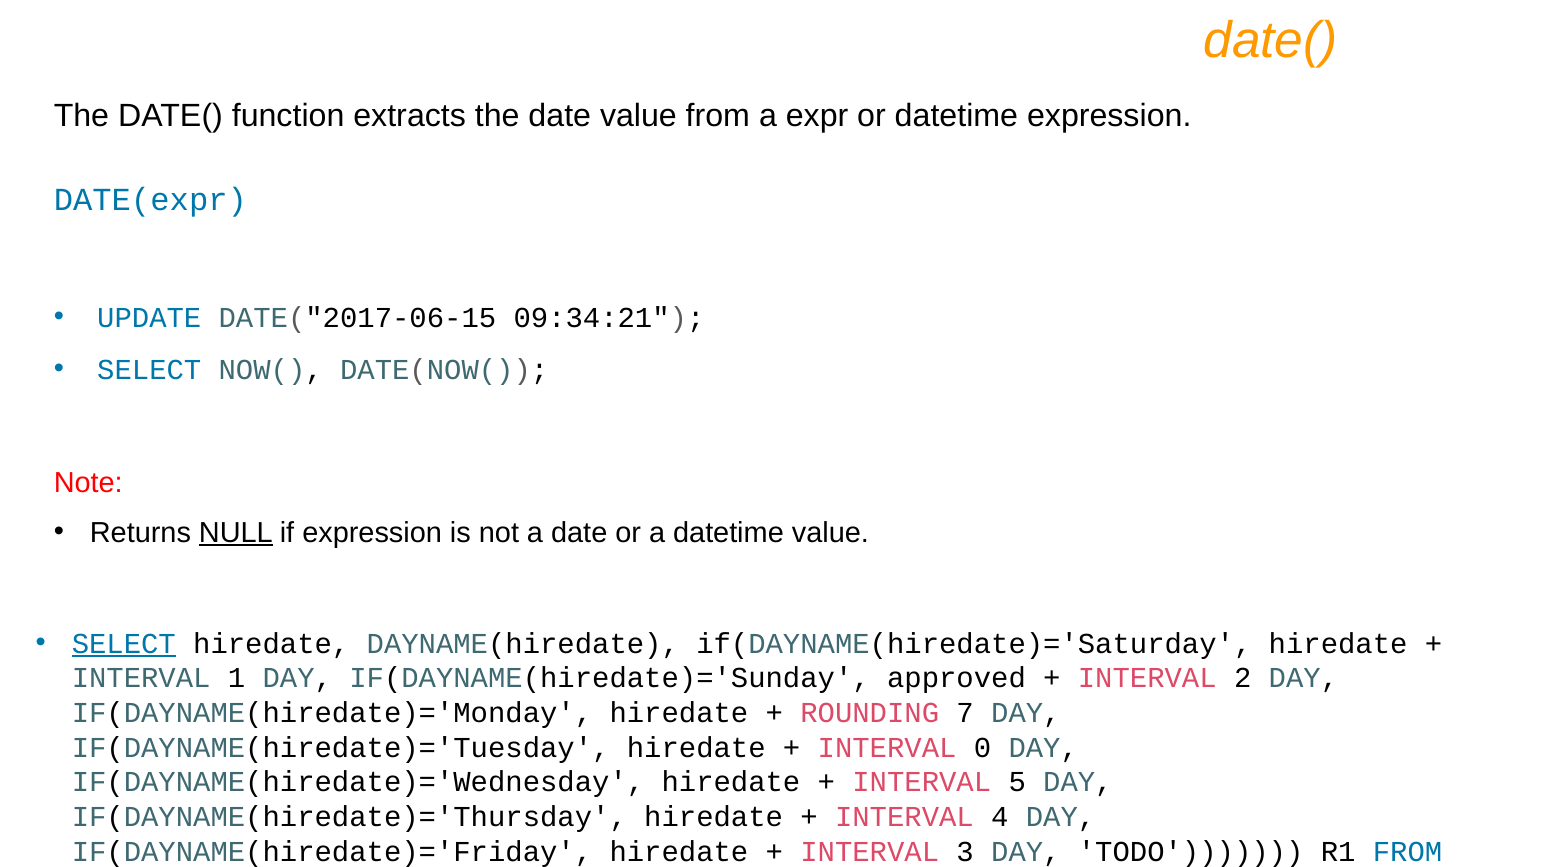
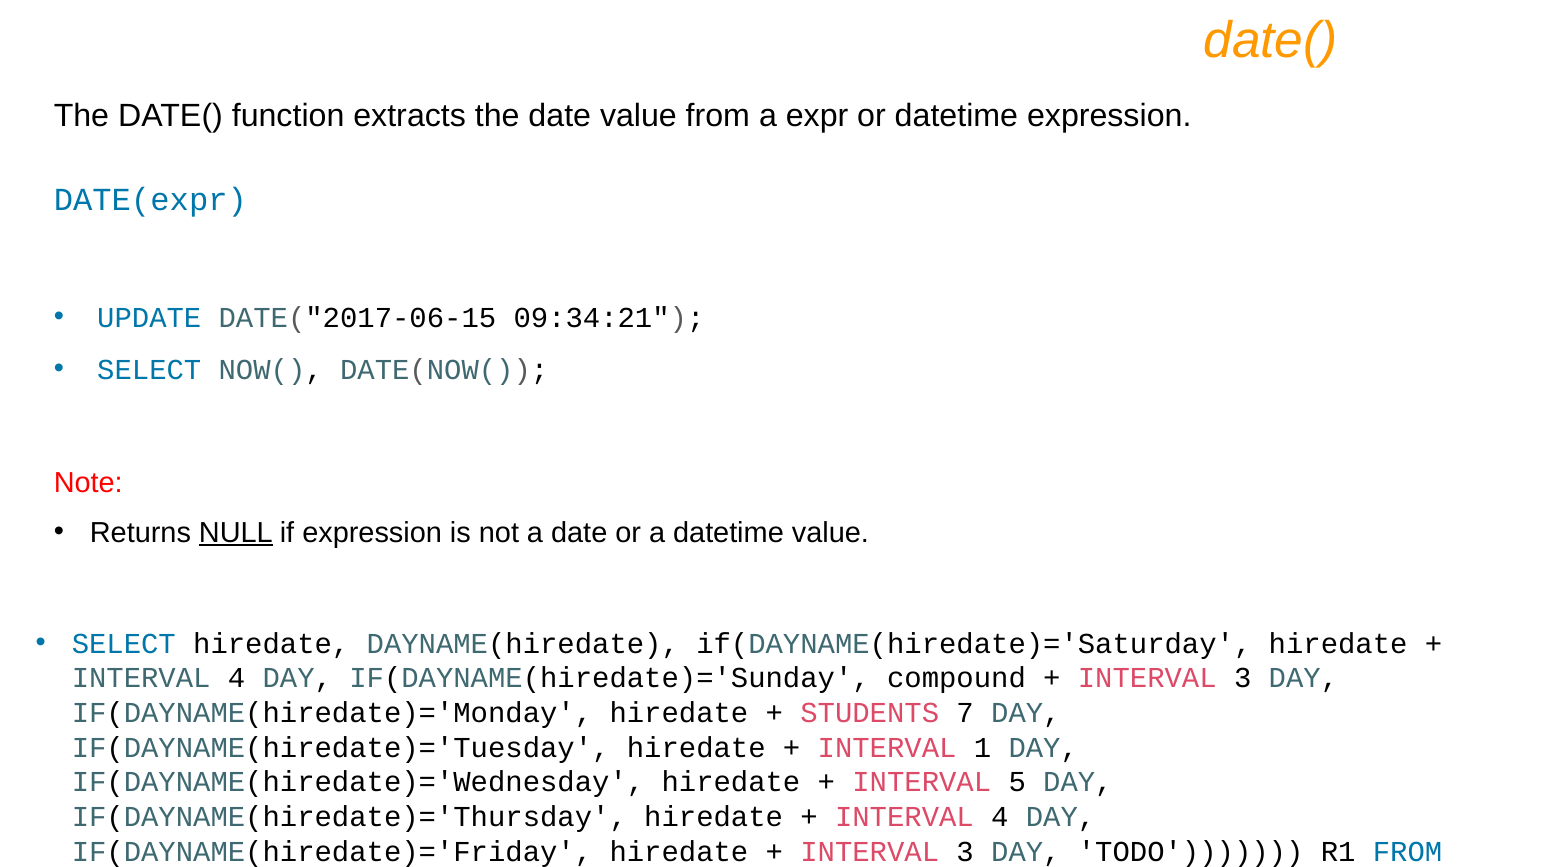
SELECT at (124, 644) underline: present -> none
1 at (237, 678): 1 -> 4
approved: approved -> compound
2 at (1243, 678): 2 -> 3
ROUNDING: ROUNDING -> STUDENTS
0: 0 -> 1
